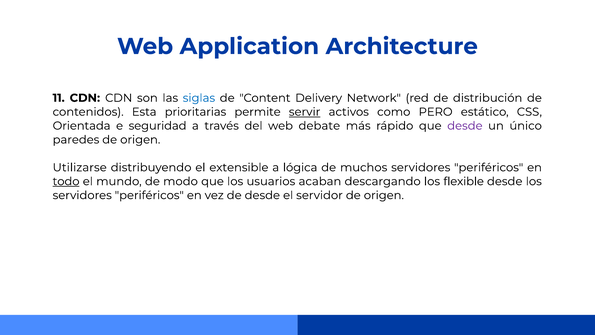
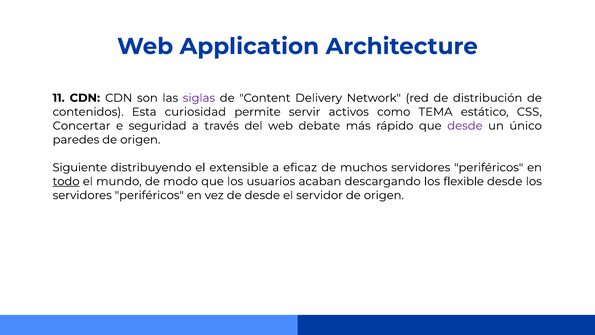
siglas colour: blue -> purple
prioritarias: prioritarias -> curiosidad
servir underline: present -> none
PERO: PERO -> TEMA
Orientada: Orientada -> Concertar
Utilizarse: Utilizarse -> Siguiente
lógica: lógica -> eficaz
